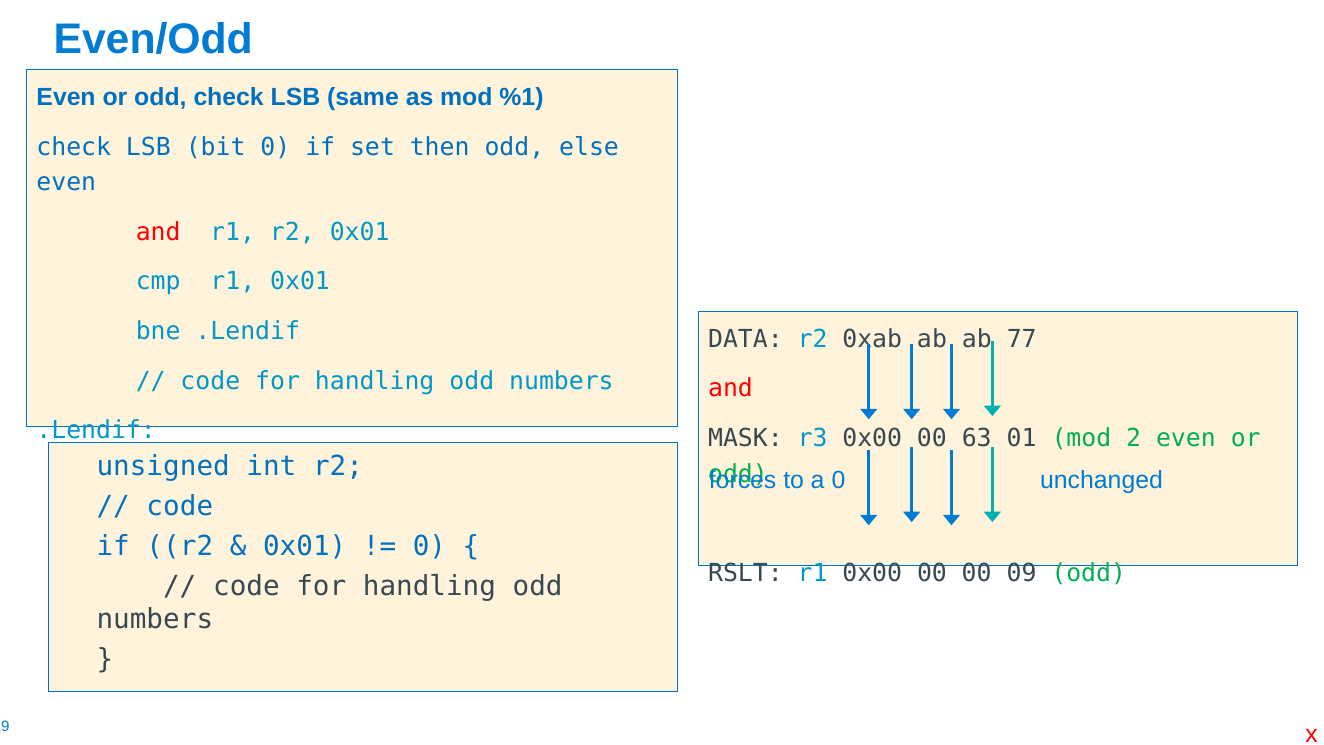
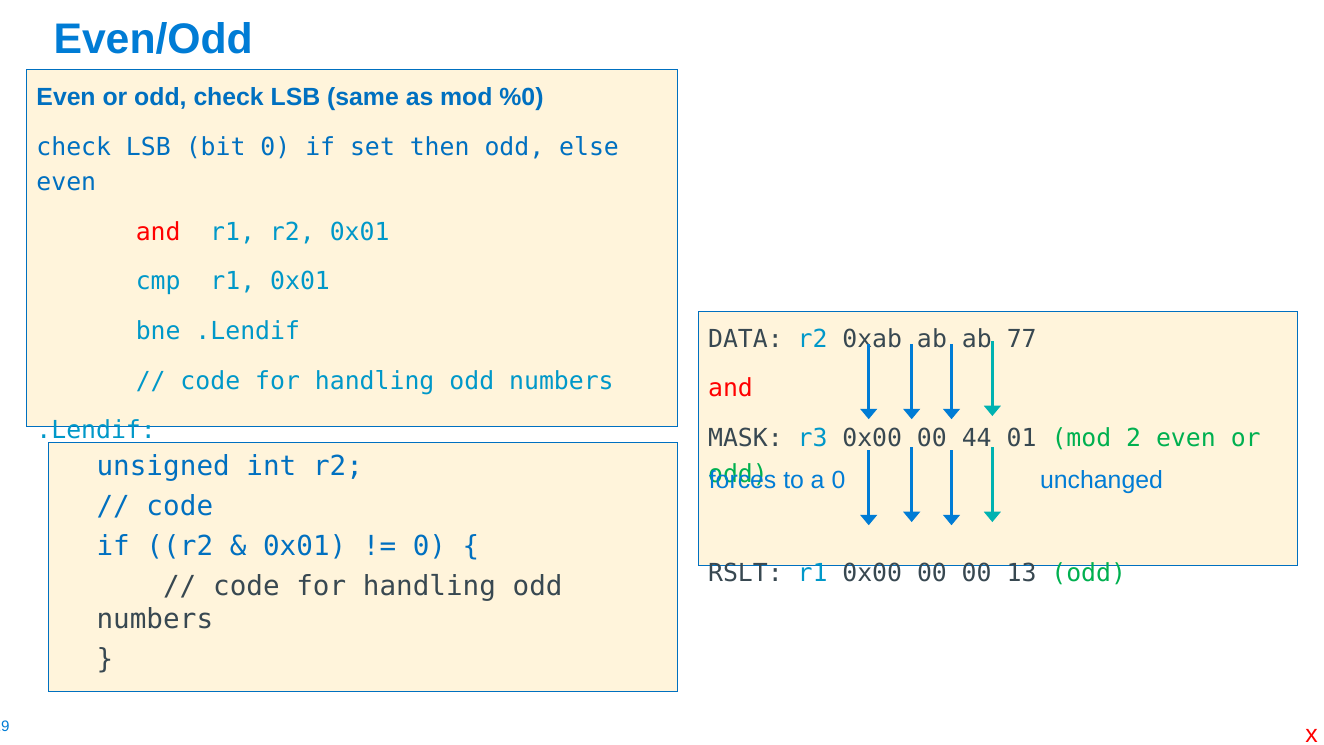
%1: %1 -> %0
63: 63 -> 44
09: 09 -> 13
